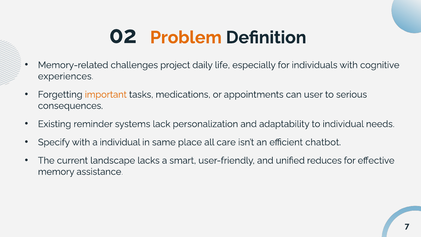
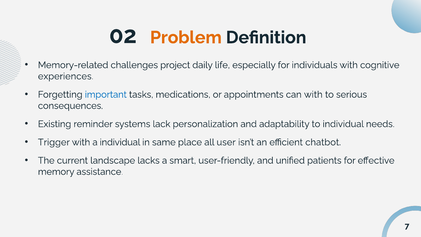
important colour: orange -> blue
can user: user -> with
Specify: Specify -> Trigger
care: care -> user
reduces: reduces -> patients
